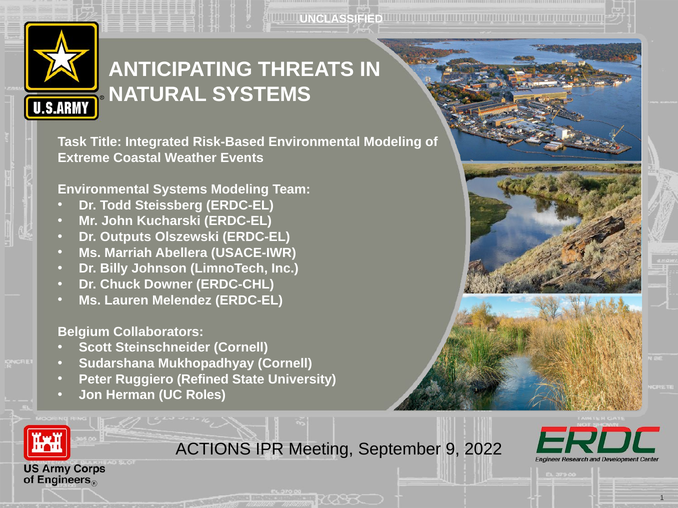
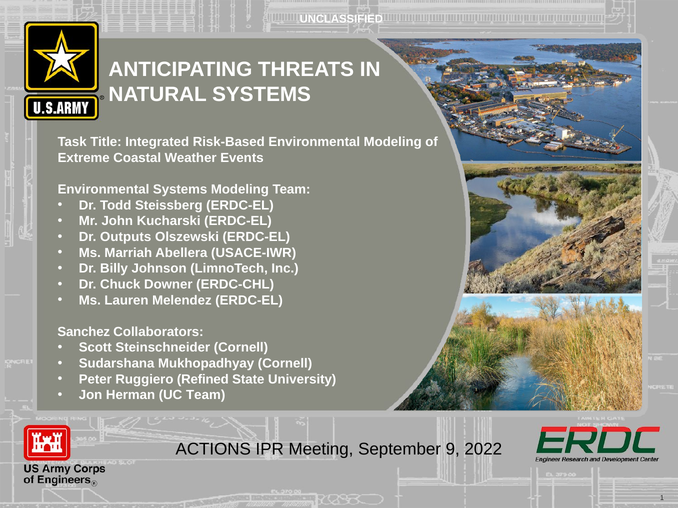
Belgium: Belgium -> Sanchez
UC Roles: Roles -> Team
